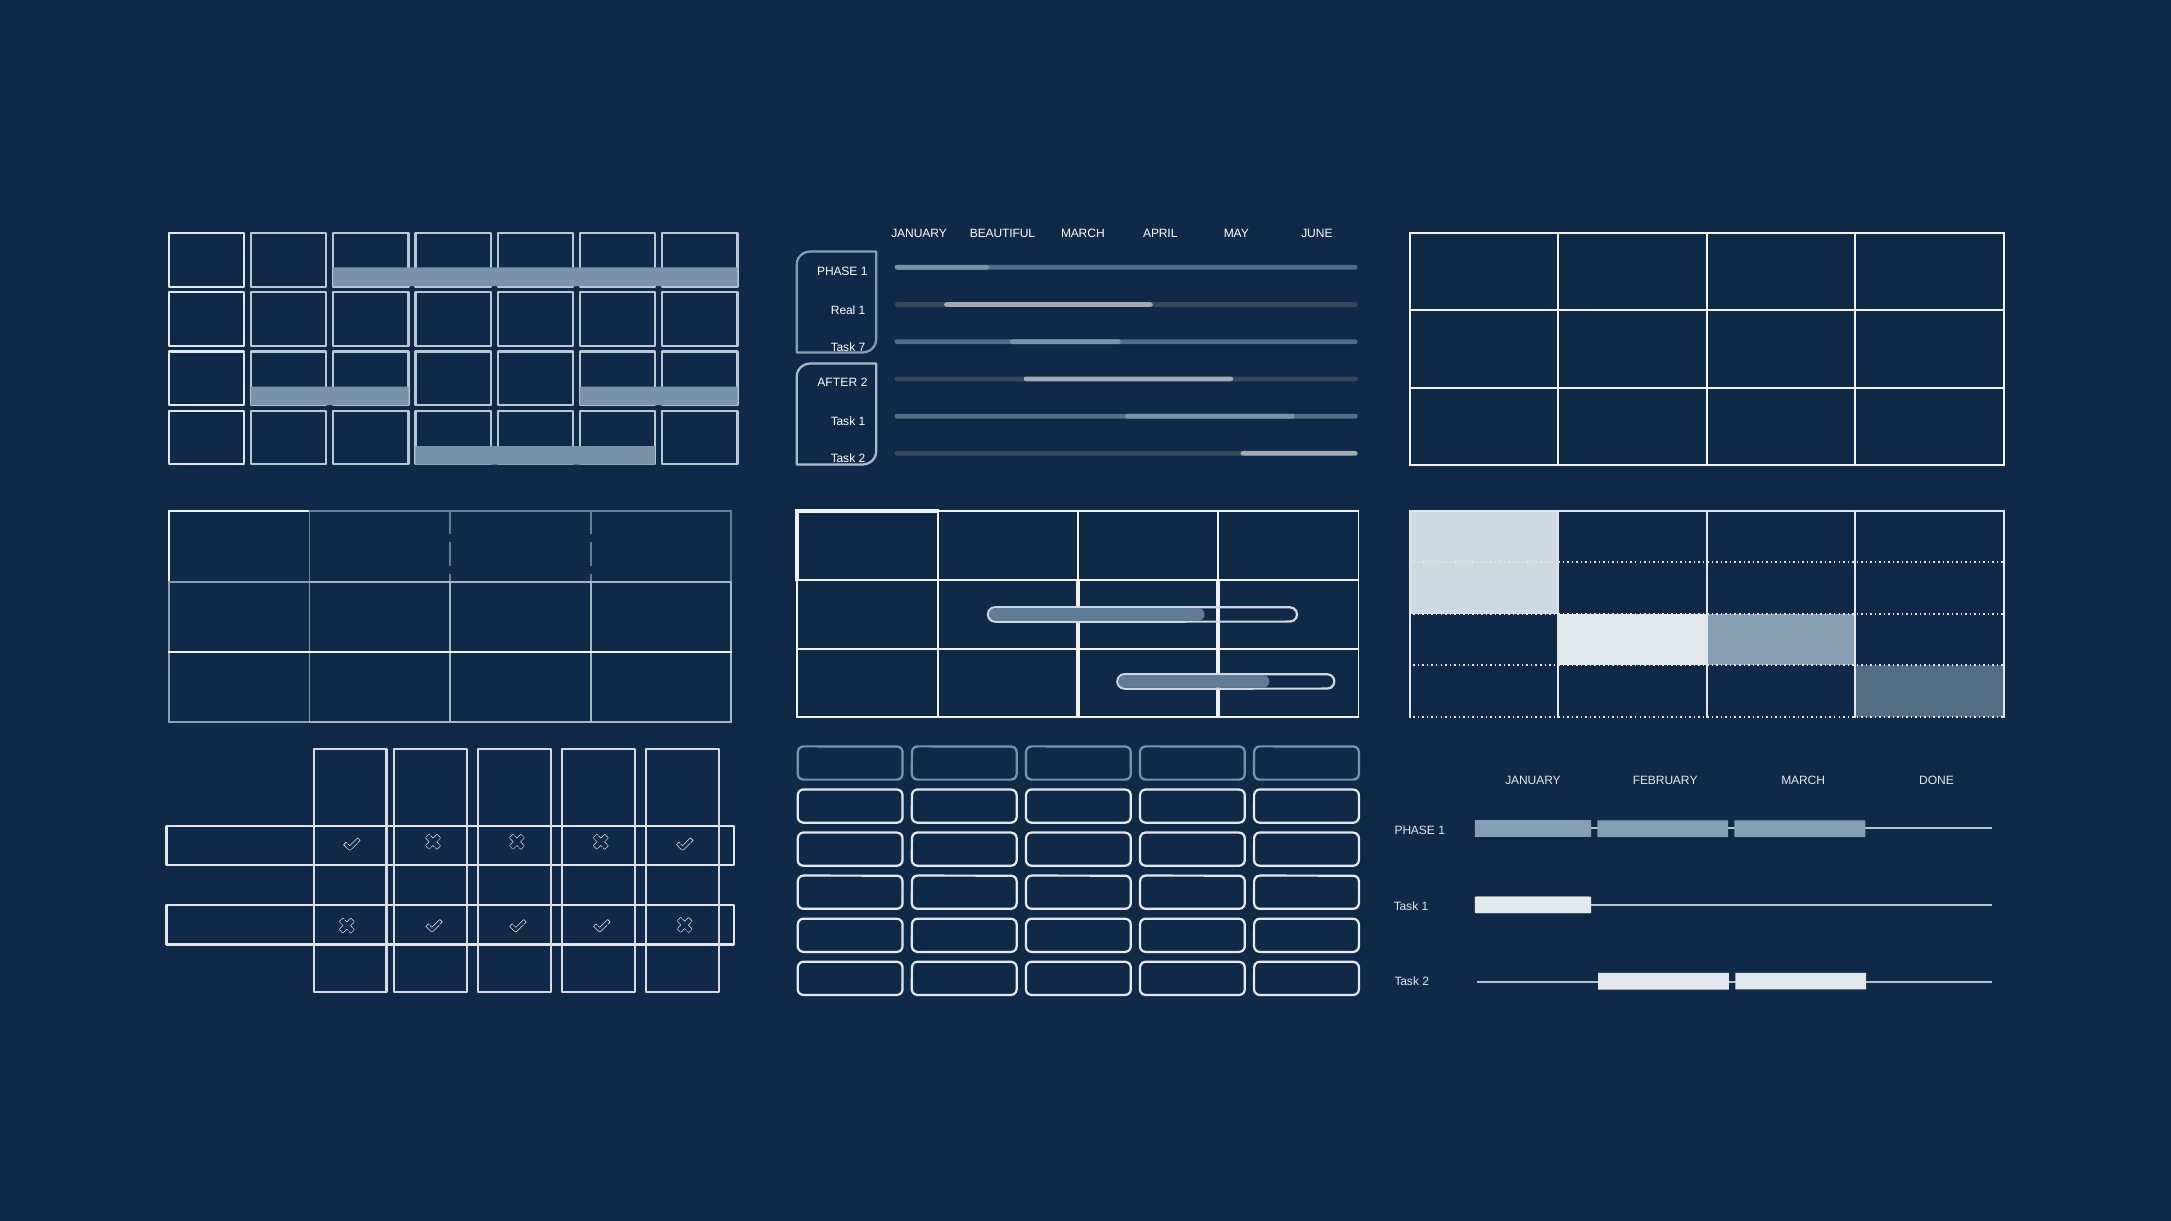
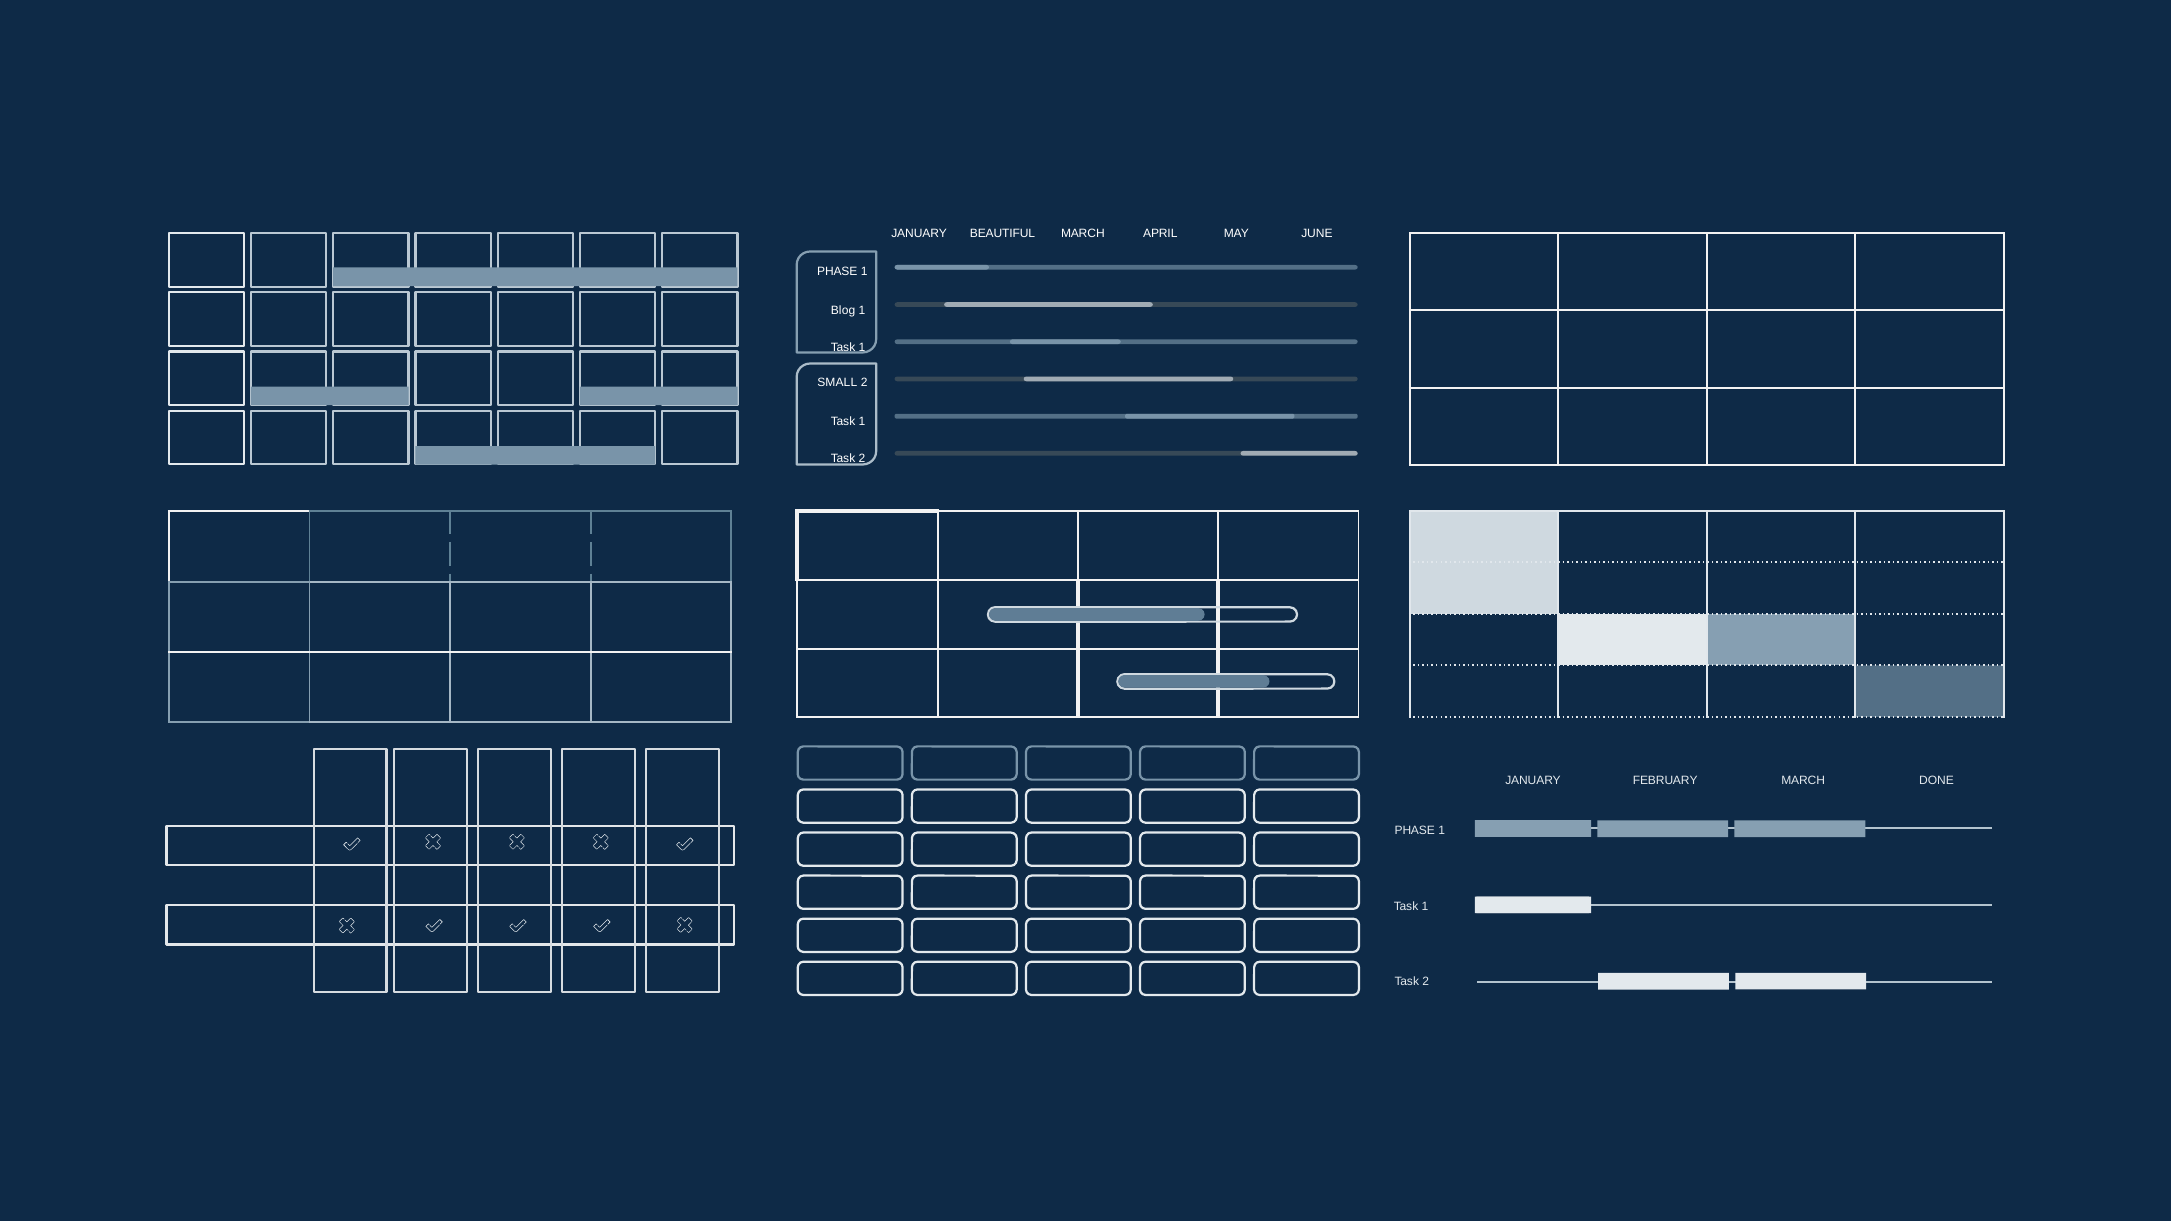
Real: Real -> Blog
7 at (862, 347): 7 -> 1
AFTER: AFTER -> SMALL
